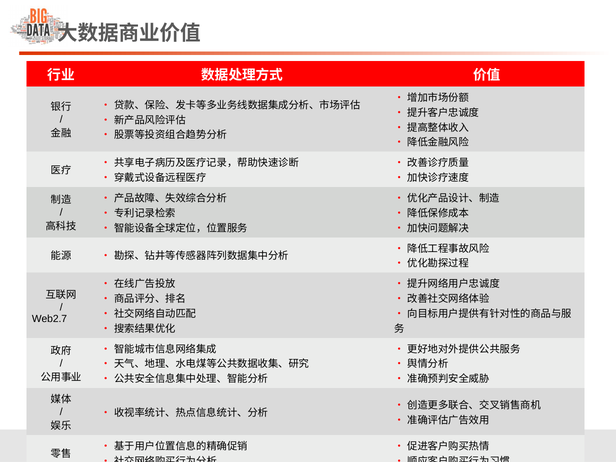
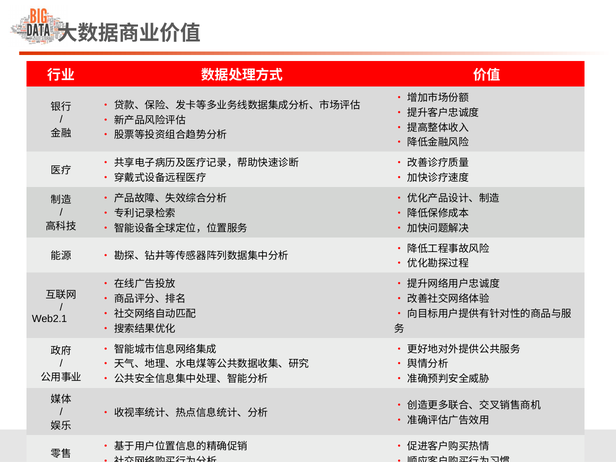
Web2.7: Web2.7 -> Web2.1
